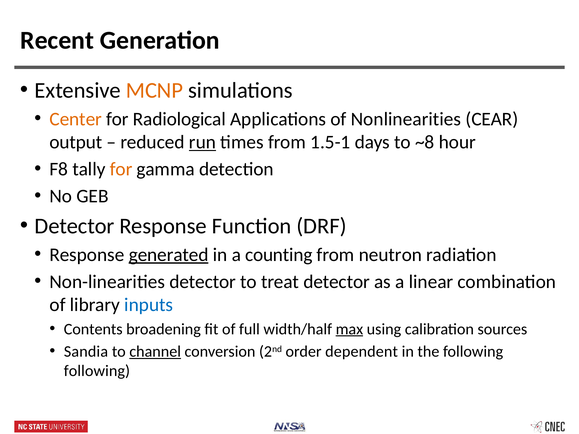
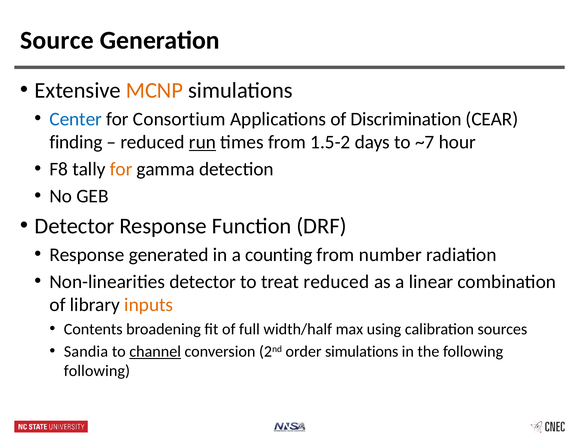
Recent: Recent -> Source
Center colour: orange -> blue
Radiological: Radiological -> Consortium
Nonlinearities: Nonlinearities -> Discrimination
output: output -> finding
1.5-1: 1.5-1 -> 1.5-2
~8: ~8 -> ~7
generated underline: present -> none
neutron: neutron -> number
treat detector: detector -> reduced
inputs colour: blue -> orange
max underline: present -> none
order dependent: dependent -> simulations
